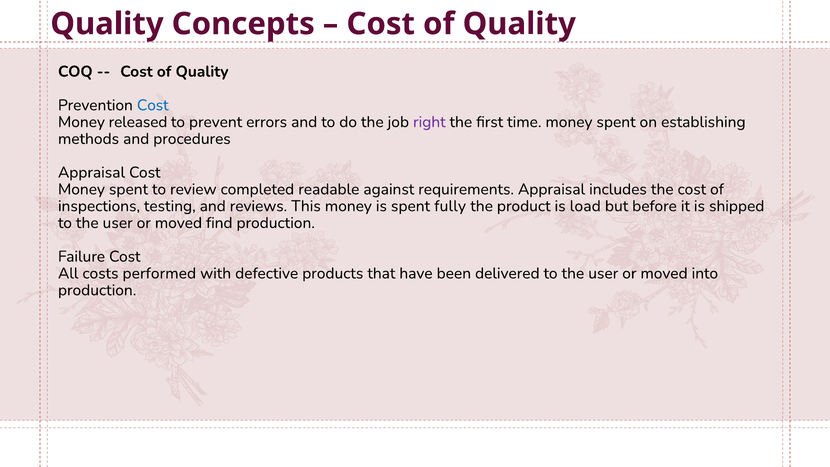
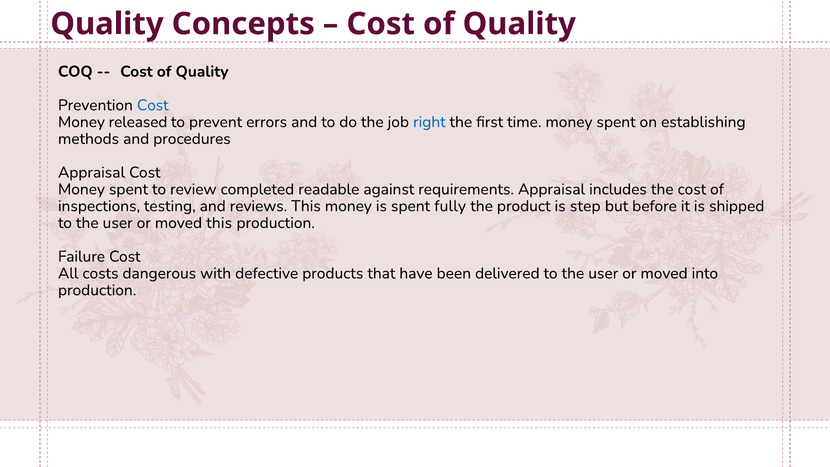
right colour: purple -> blue
load: load -> step
moved find: find -> this
performed: performed -> dangerous
